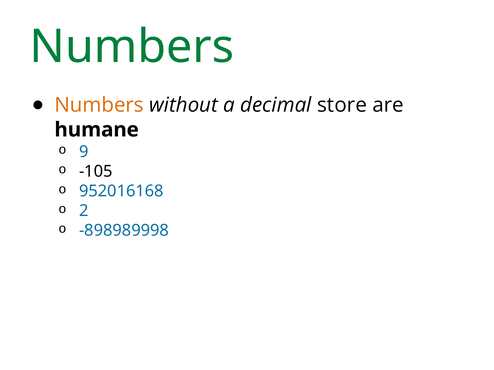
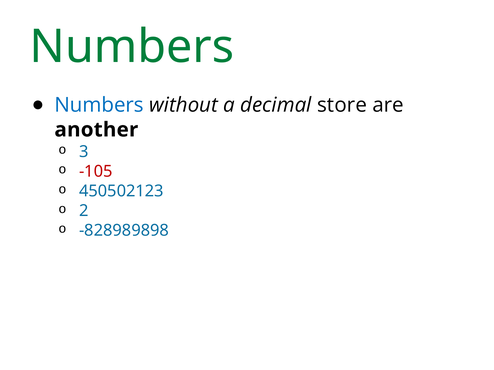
Numbers at (99, 105) colour: orange -> blue
humane: humane -> another
9: 9 -> 3
-105 colour: black -> red
952016168: 952016168 -> 450502123
-898989998: -898989998 -> -828989898
